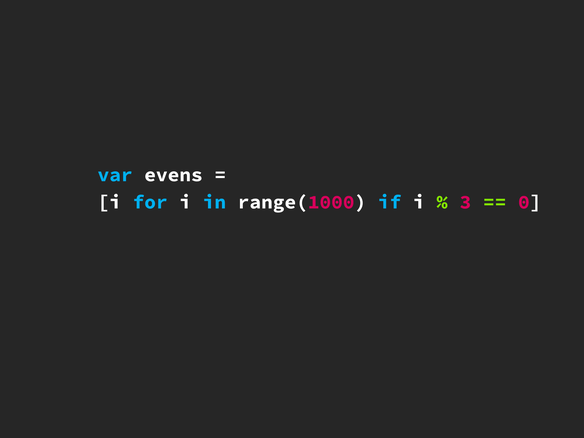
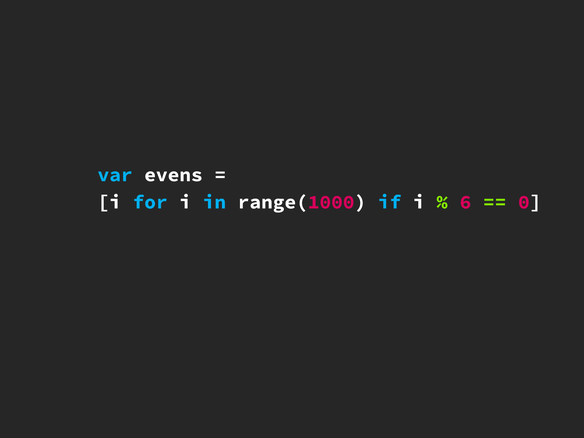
3: 3 -> 6
